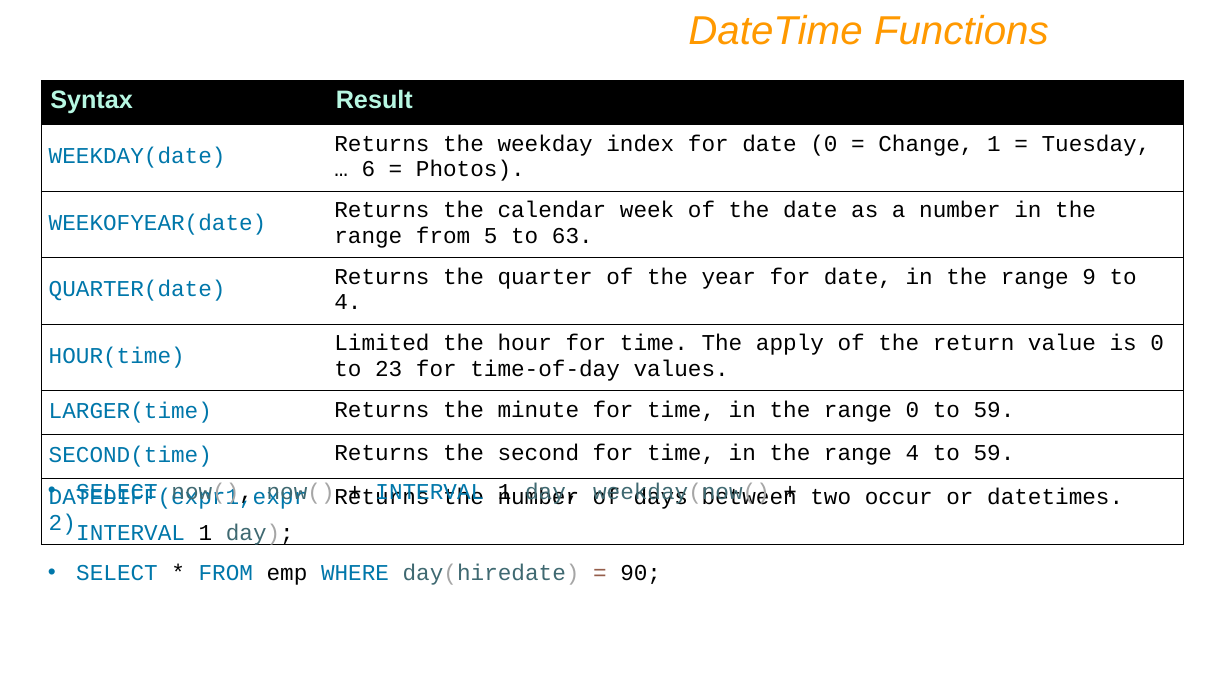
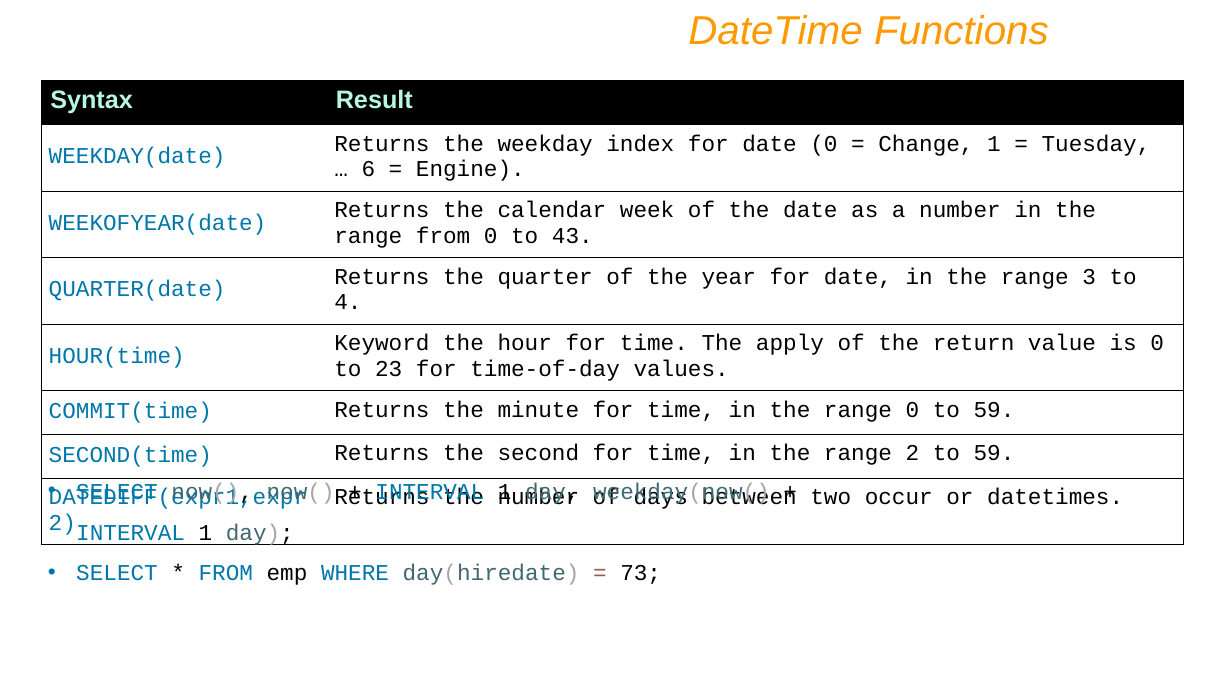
Photos: Photos -> Engine
from 5: 5 -> 0
63: 63 -> 43
9: 9 -> 3
Limited: Limited -> Keyword
LARGER(time: LARGER(time -> COMMIT(time
range 4: 4 -> 2
90: 90 -> 73
